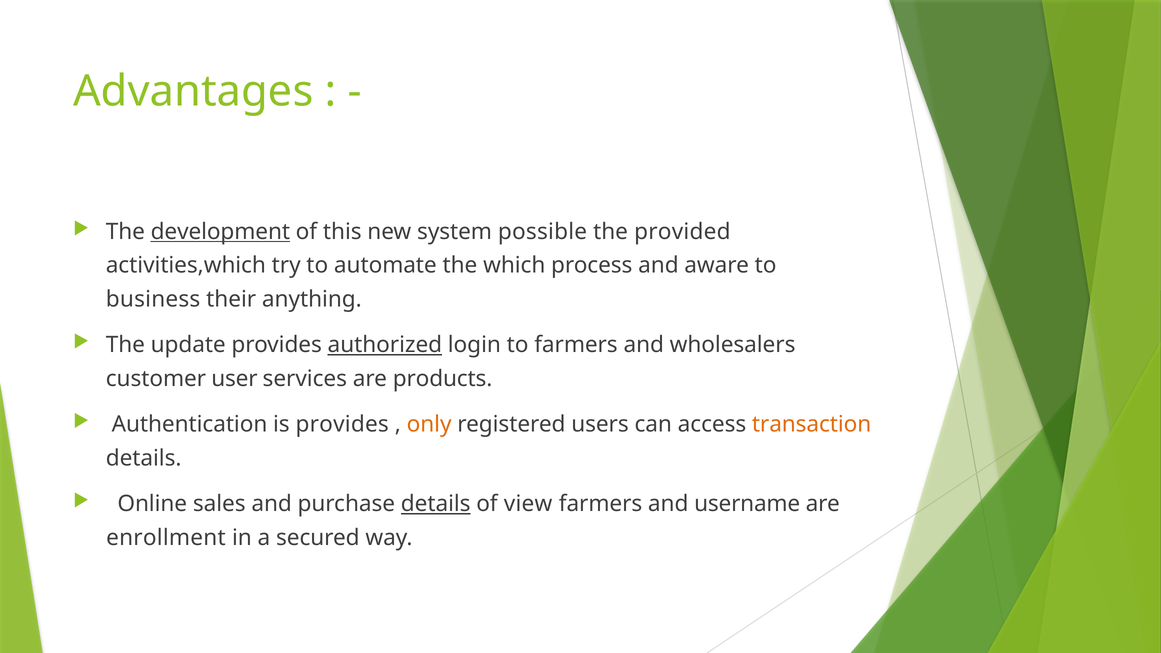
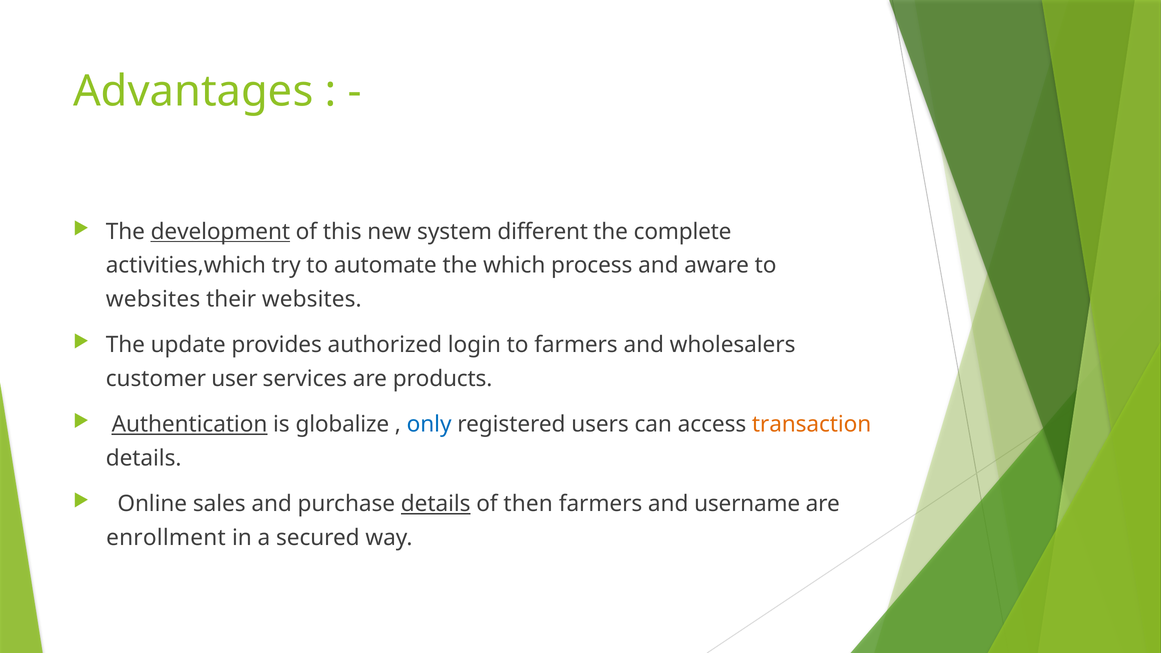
possible: possible -> different
provided: provided -> complete
business at (153, 299): business -> websites
their anything: anything -> websites
authorized underline: present -> none
Authentication underline: none -> present
is provides: provides -> globalize
only colour: orange -> blue
view: view -> then
